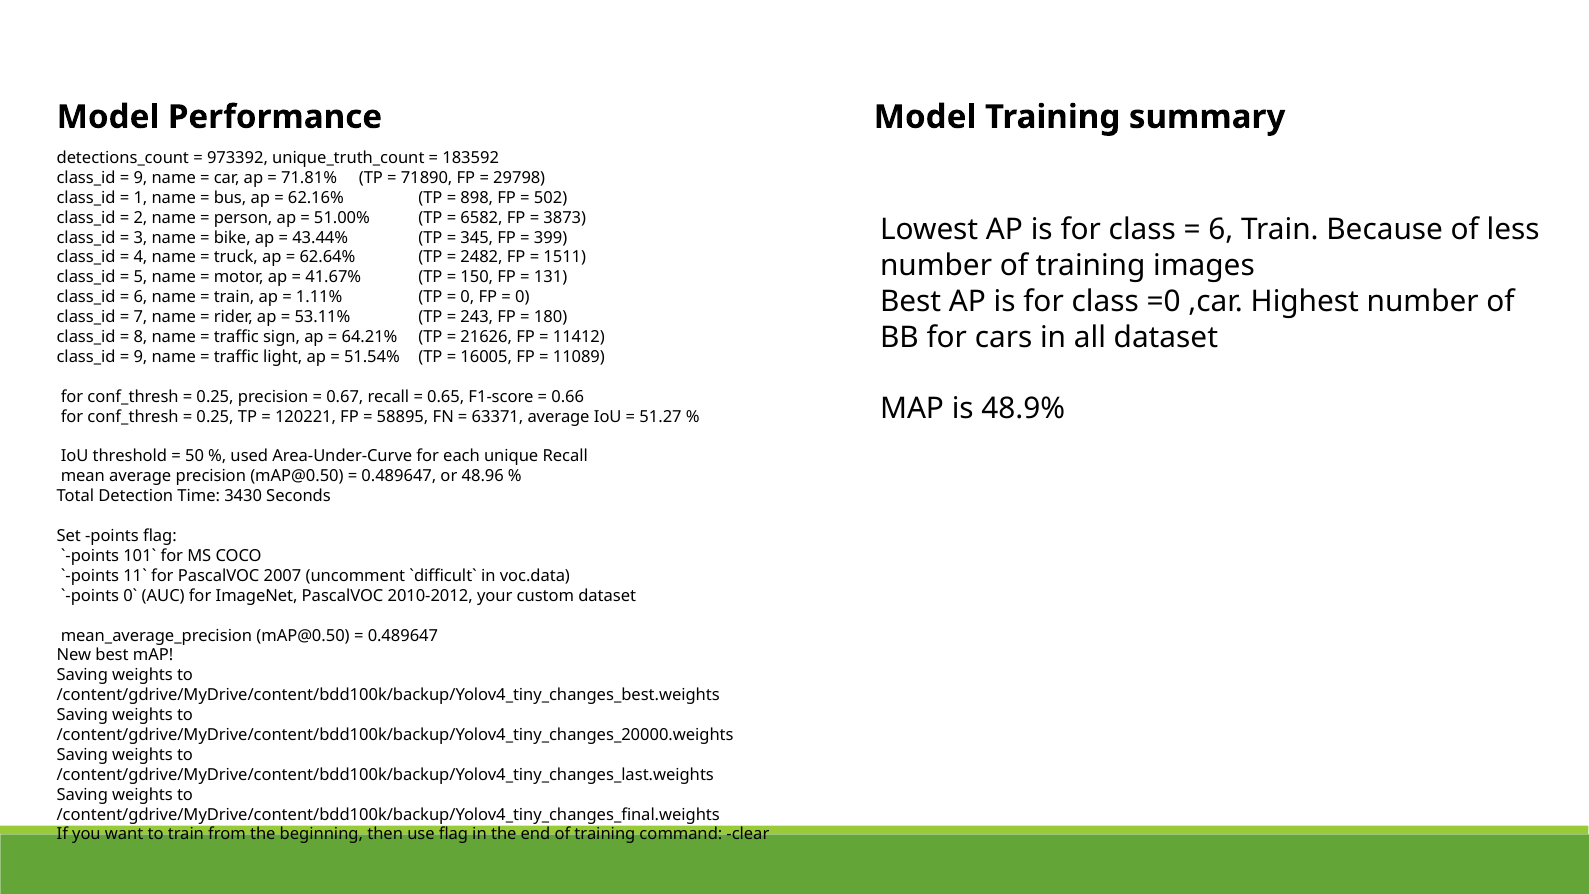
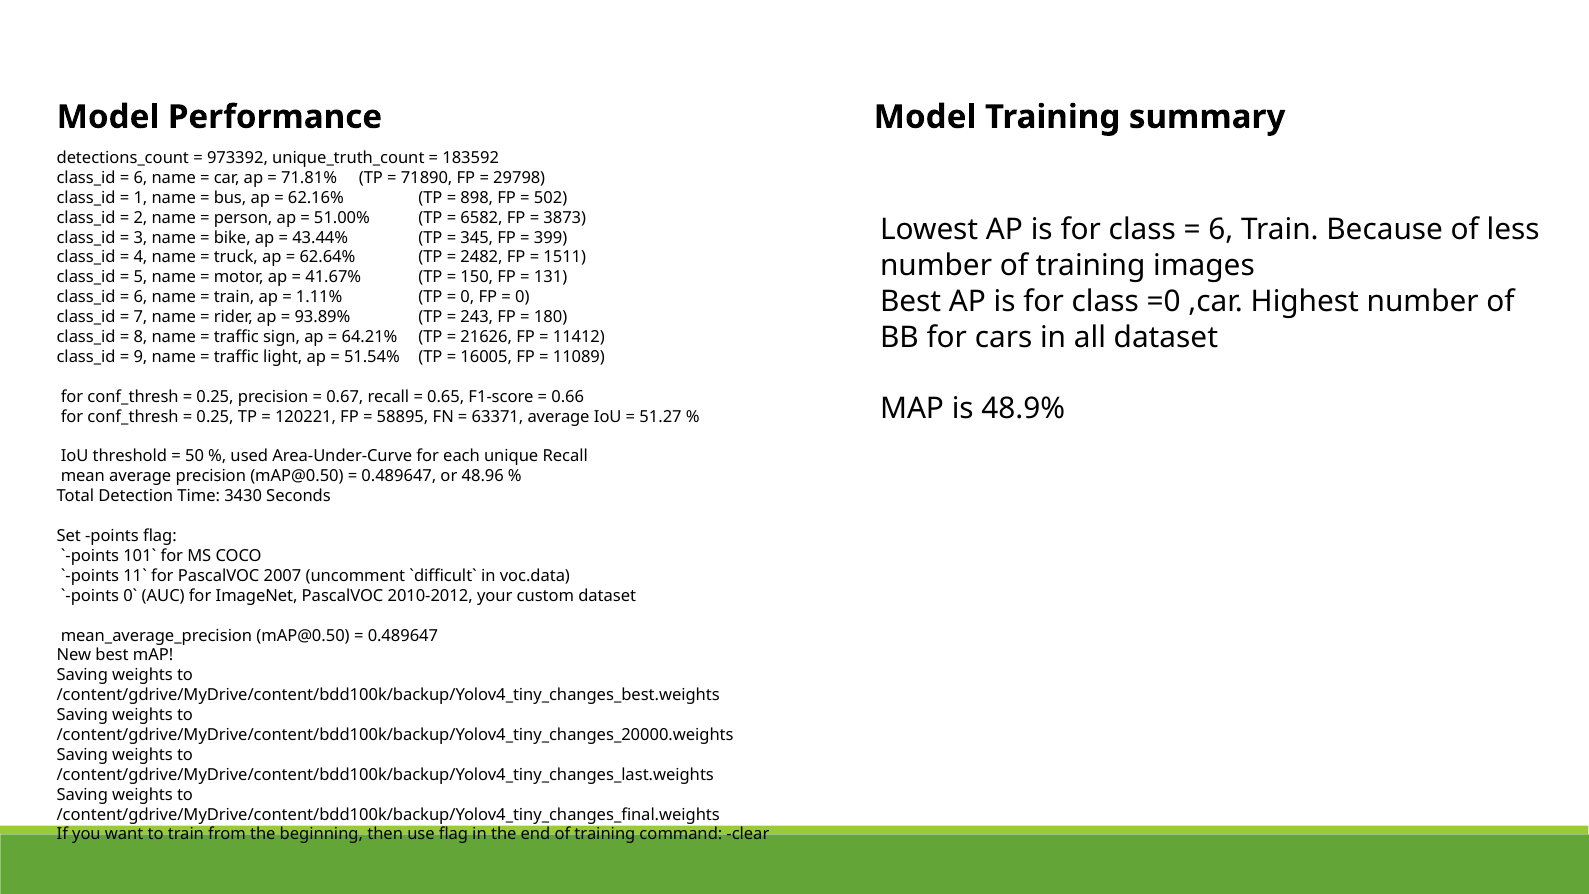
9 at (140, 178): 9 -> 6
53.11%: 53.11% -> 93.89%
